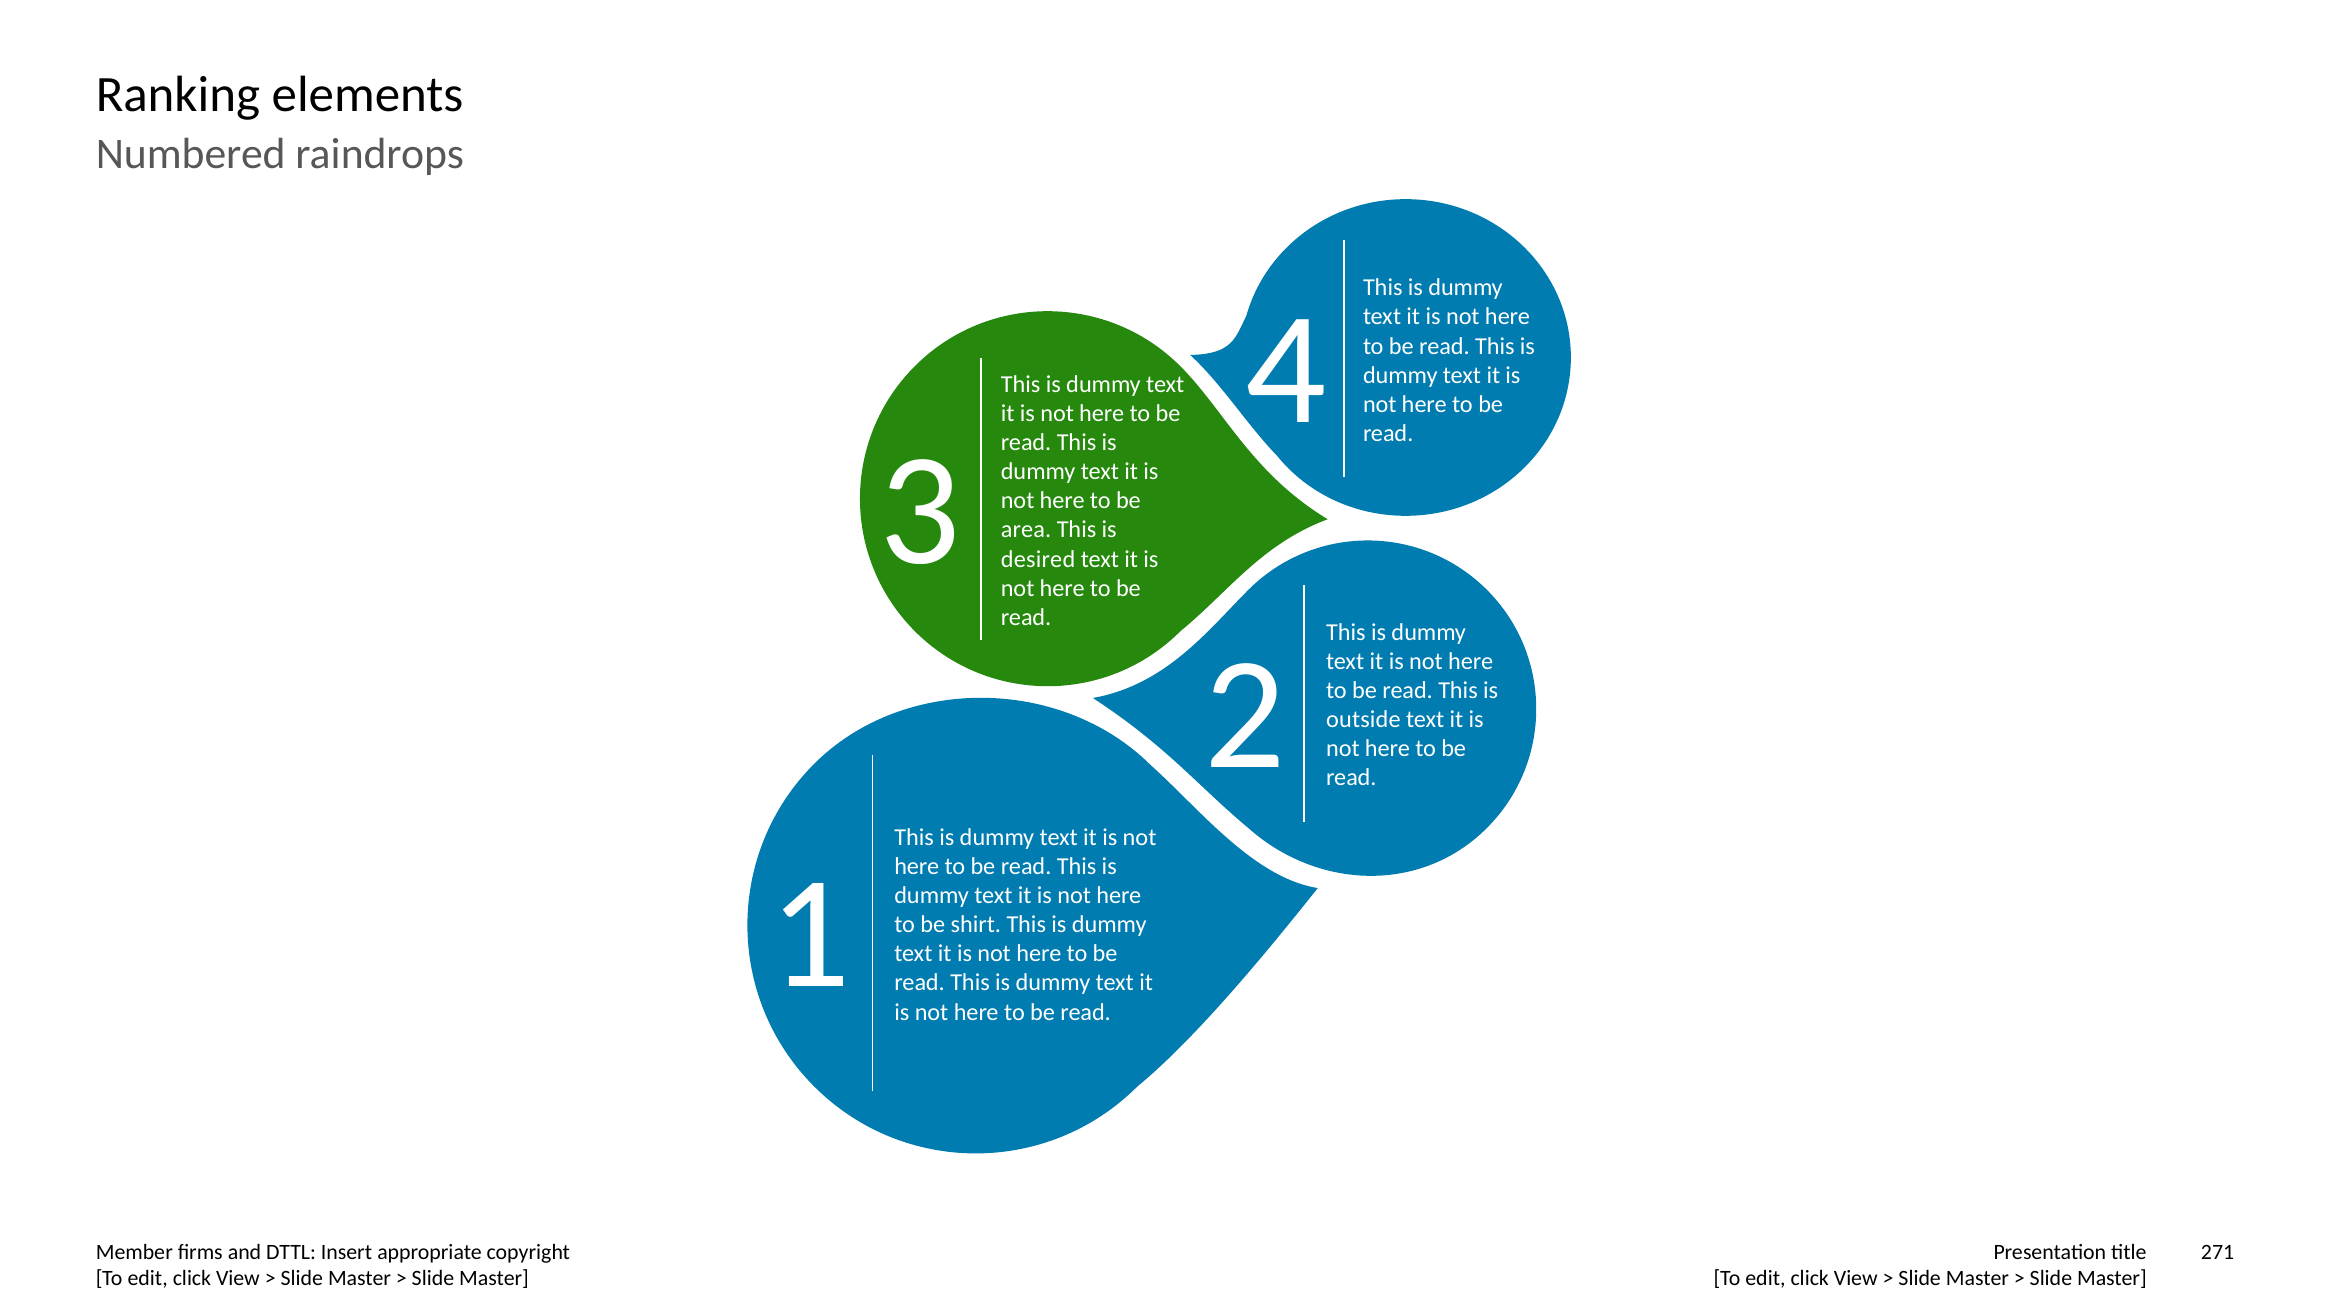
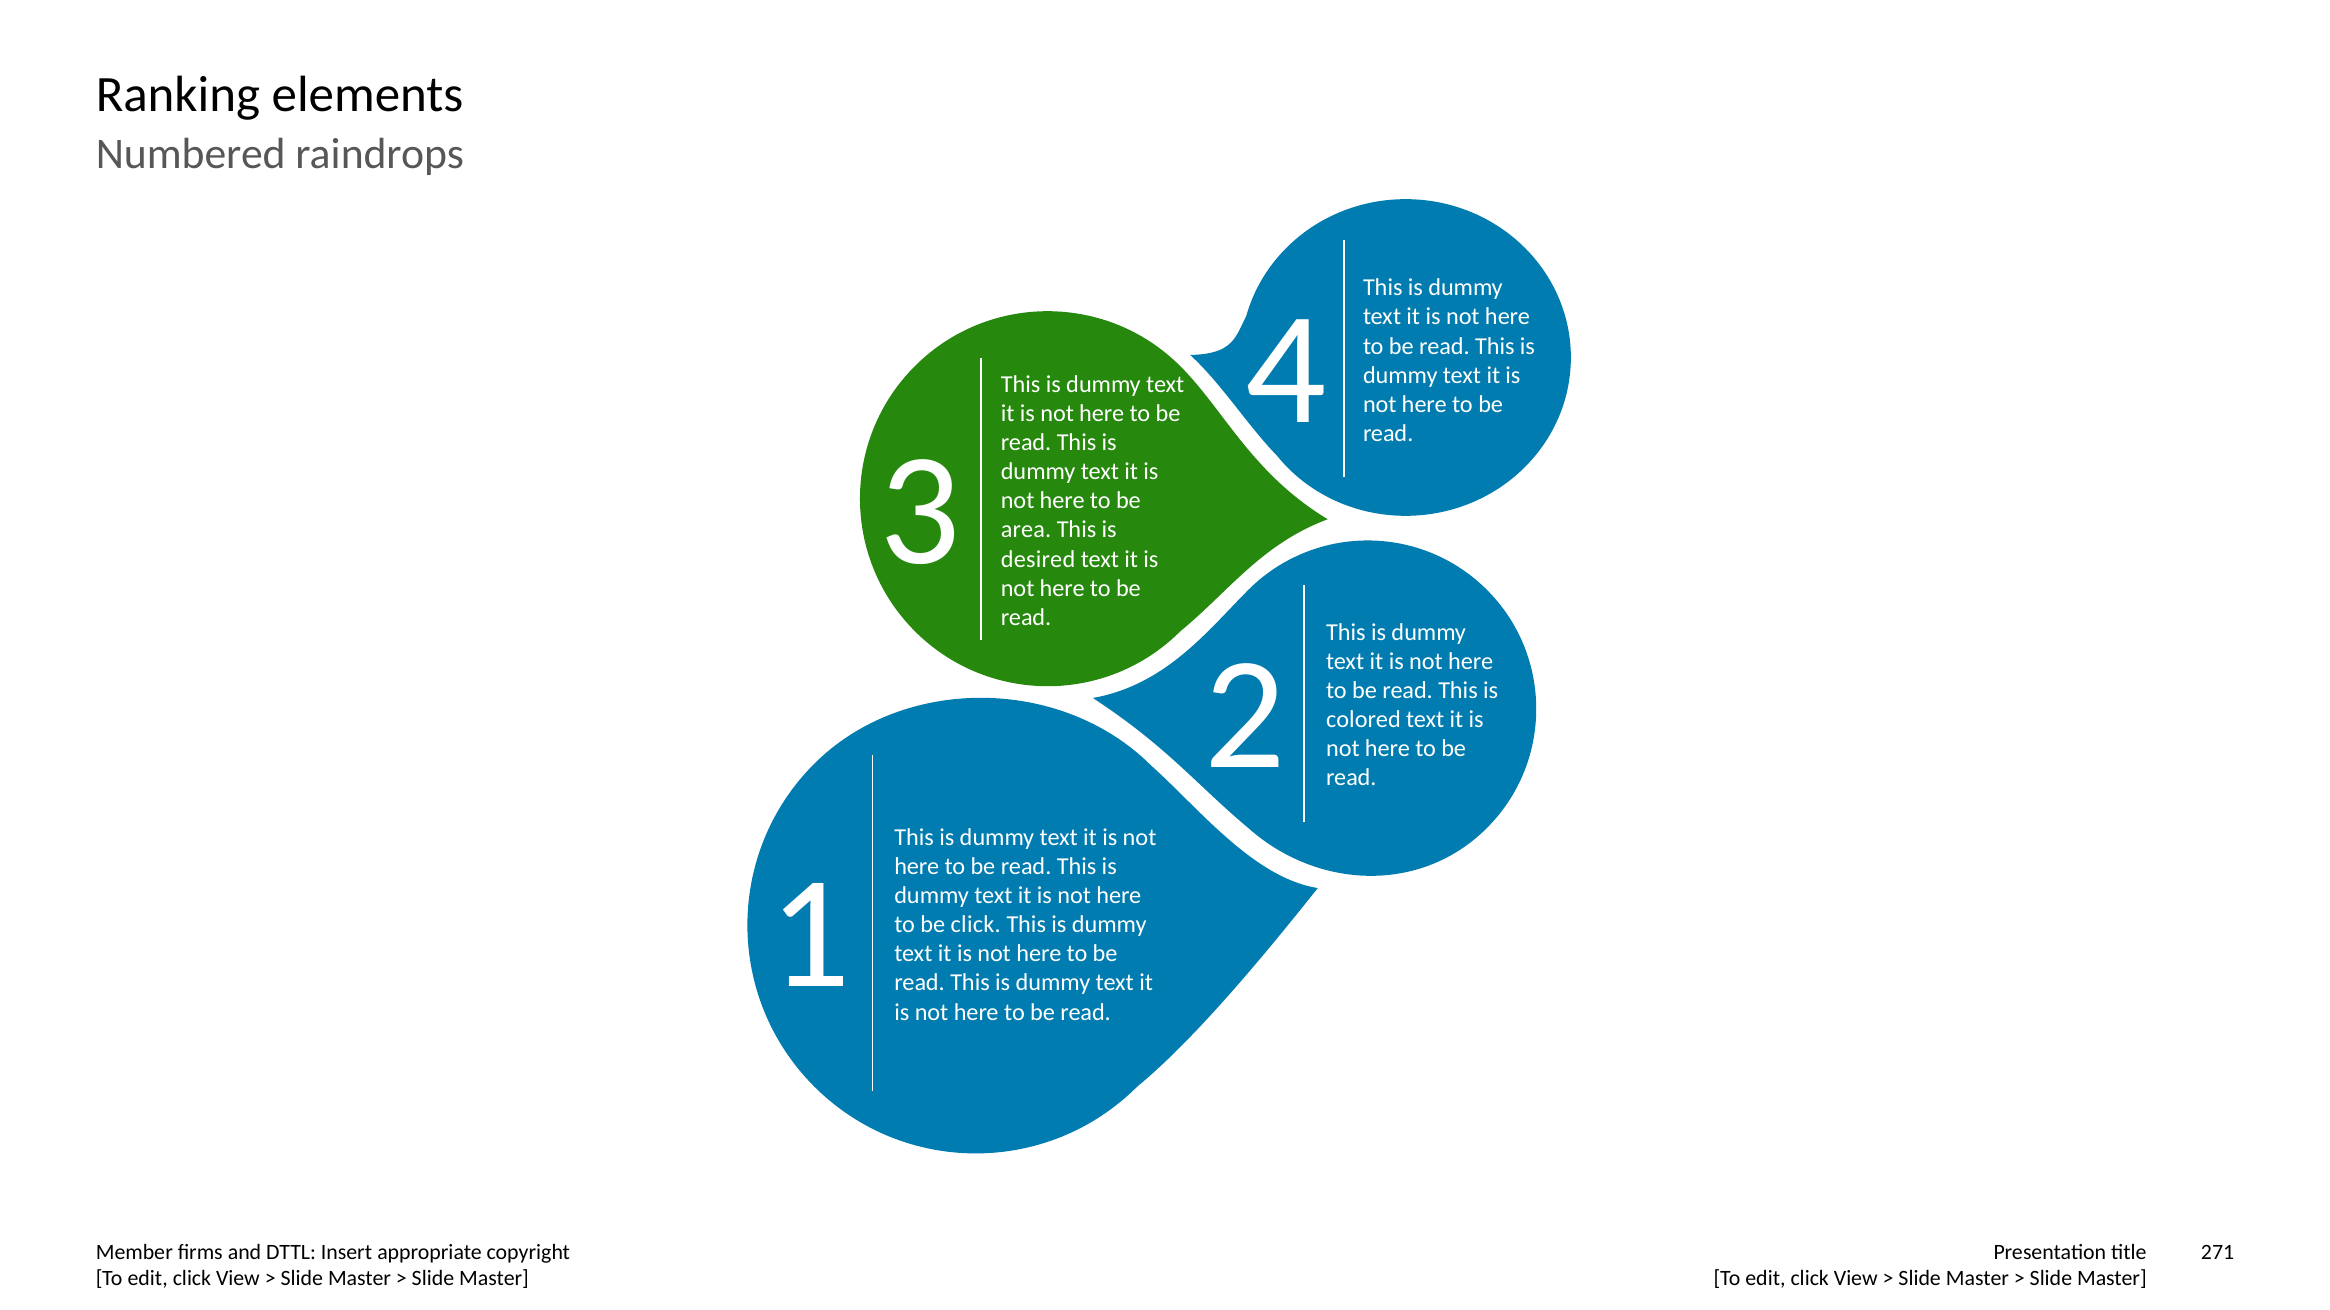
outside: outside -> colored
be shirt: shirt -> click
